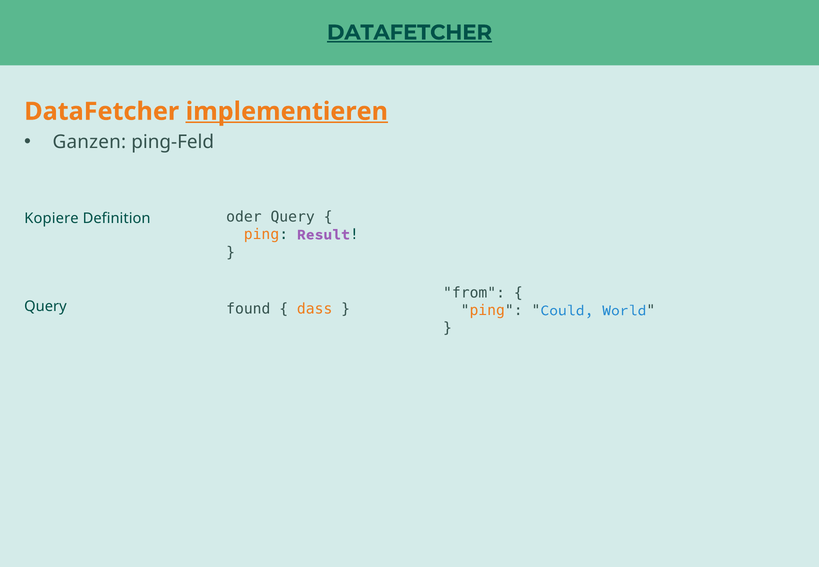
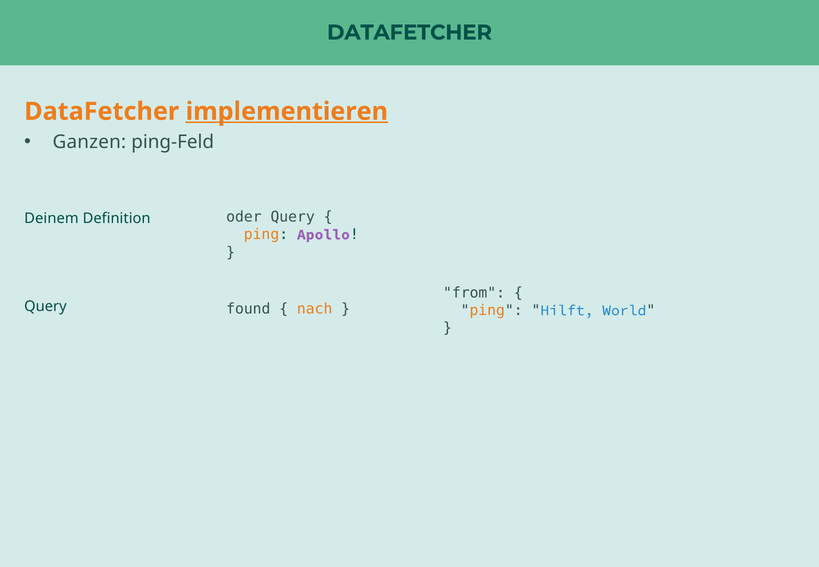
DATAFETCHER at (410, 32) underline: present -> none
Kopiere: Kopiere -> Deinem
Result: Result -> Apollo
dass: dass -> nach
Could: Could -> Hilft
